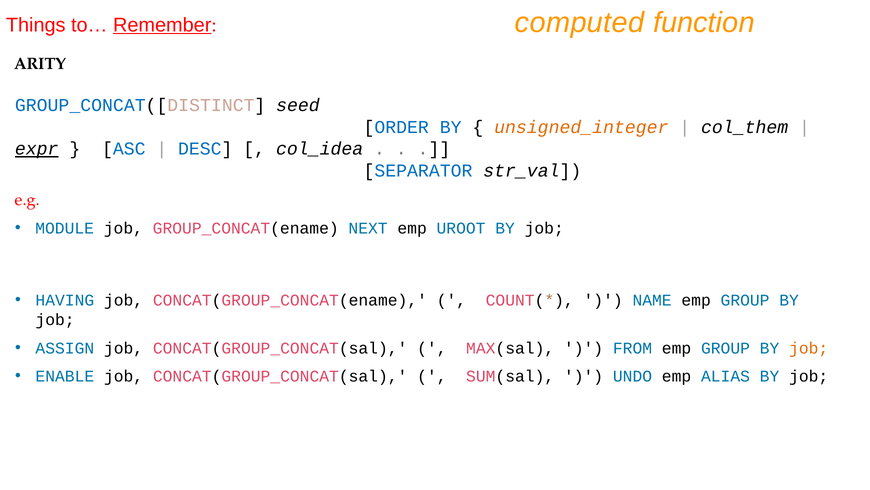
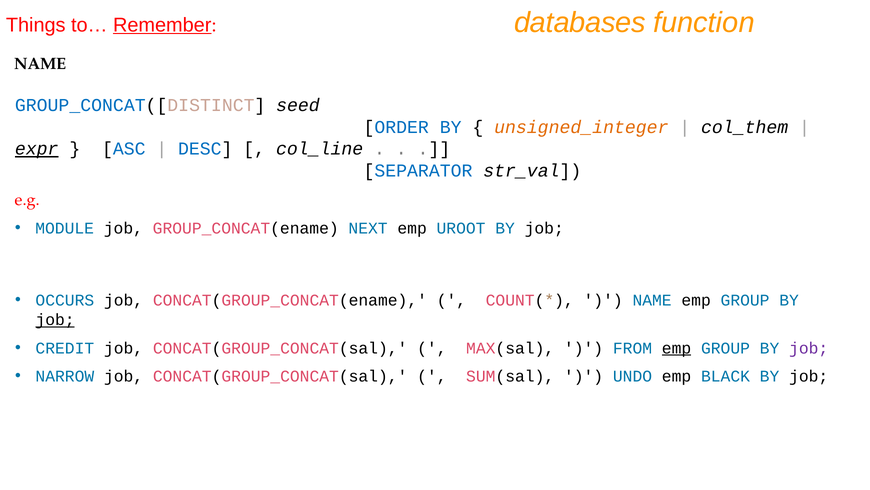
computed: computed -> databases
ARITY at (40, 64): ARITY -> NAME
col_idea: col_idea -> col_line
HAVING: HAVING -> OCCURS
job at (55, 319) underline: none -> present
ASSIGN: ASSIGN -> CREDIT
emp at (677, 348) underline: none -> present
job at (809, 348) colour: orange -> purple
ENABLE: ENABLE -> NARROW
ALIAS: ALIAS -> BLACK
